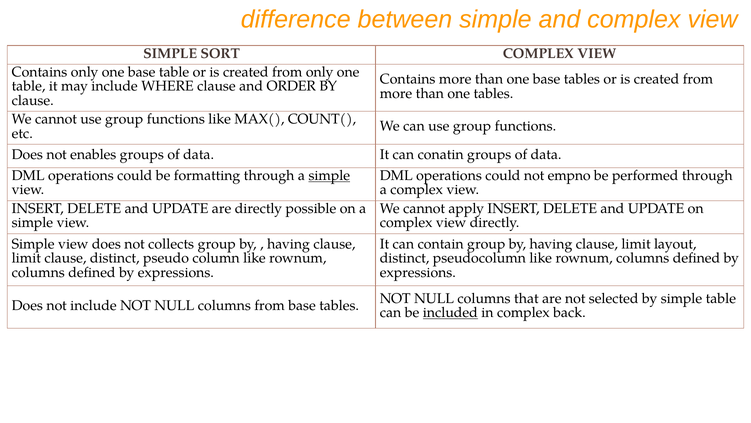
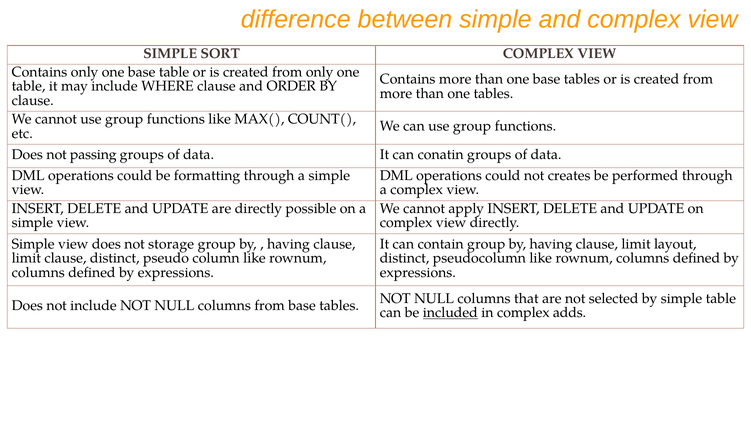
enables: enables -> passing
simple at (329, 175) underline: present -> none
empno: empno -> creates
collects: collects -> storage
back: back -> adds
